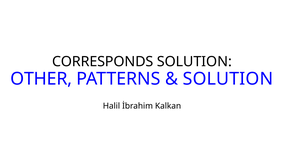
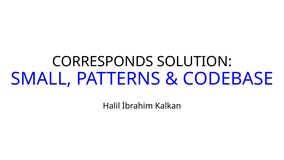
OTHER: OTHER -> SMALL
SOLUTION at (228, 79): SOLUTION -> CODEBASE
